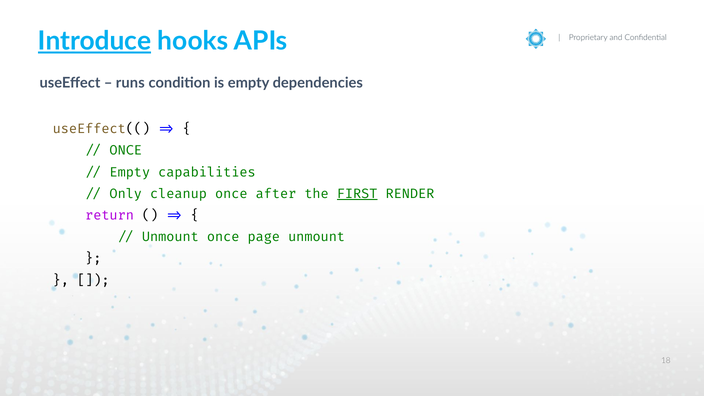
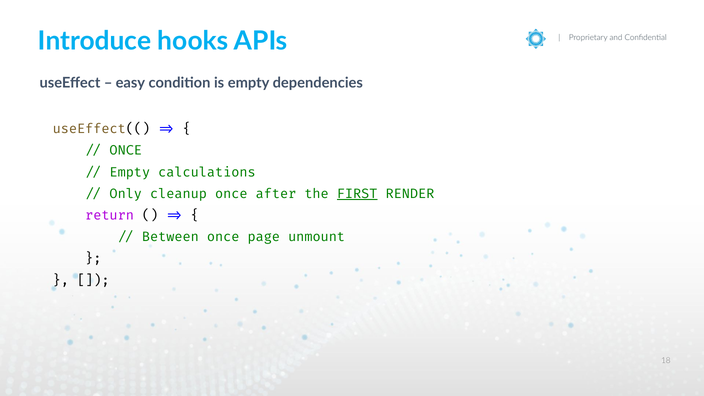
Introduce underline: present -> none
runs: runs -> easy
capabilities: capabilities -> calculations
Unmount at (170, 237): Unmount -> Between
